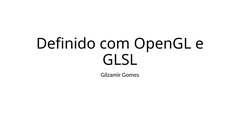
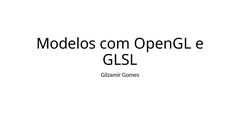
Definido: Definido -> Modelos
